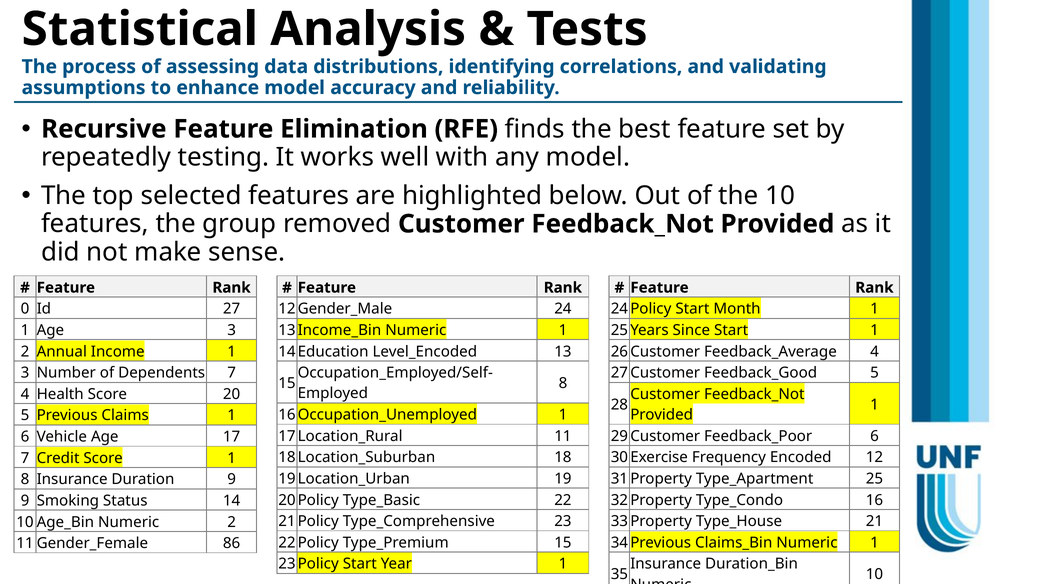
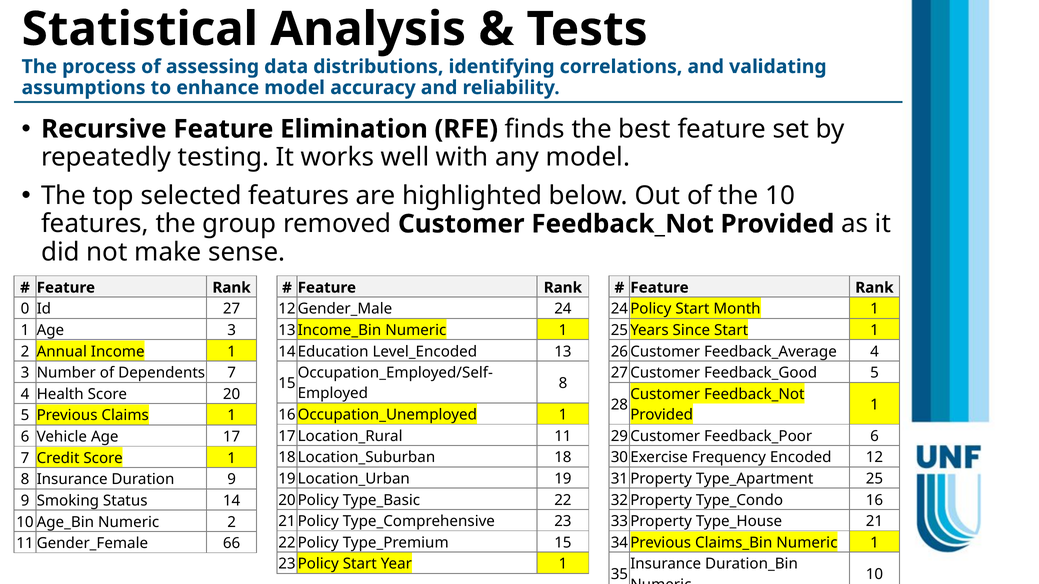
86: 86 -> 66
